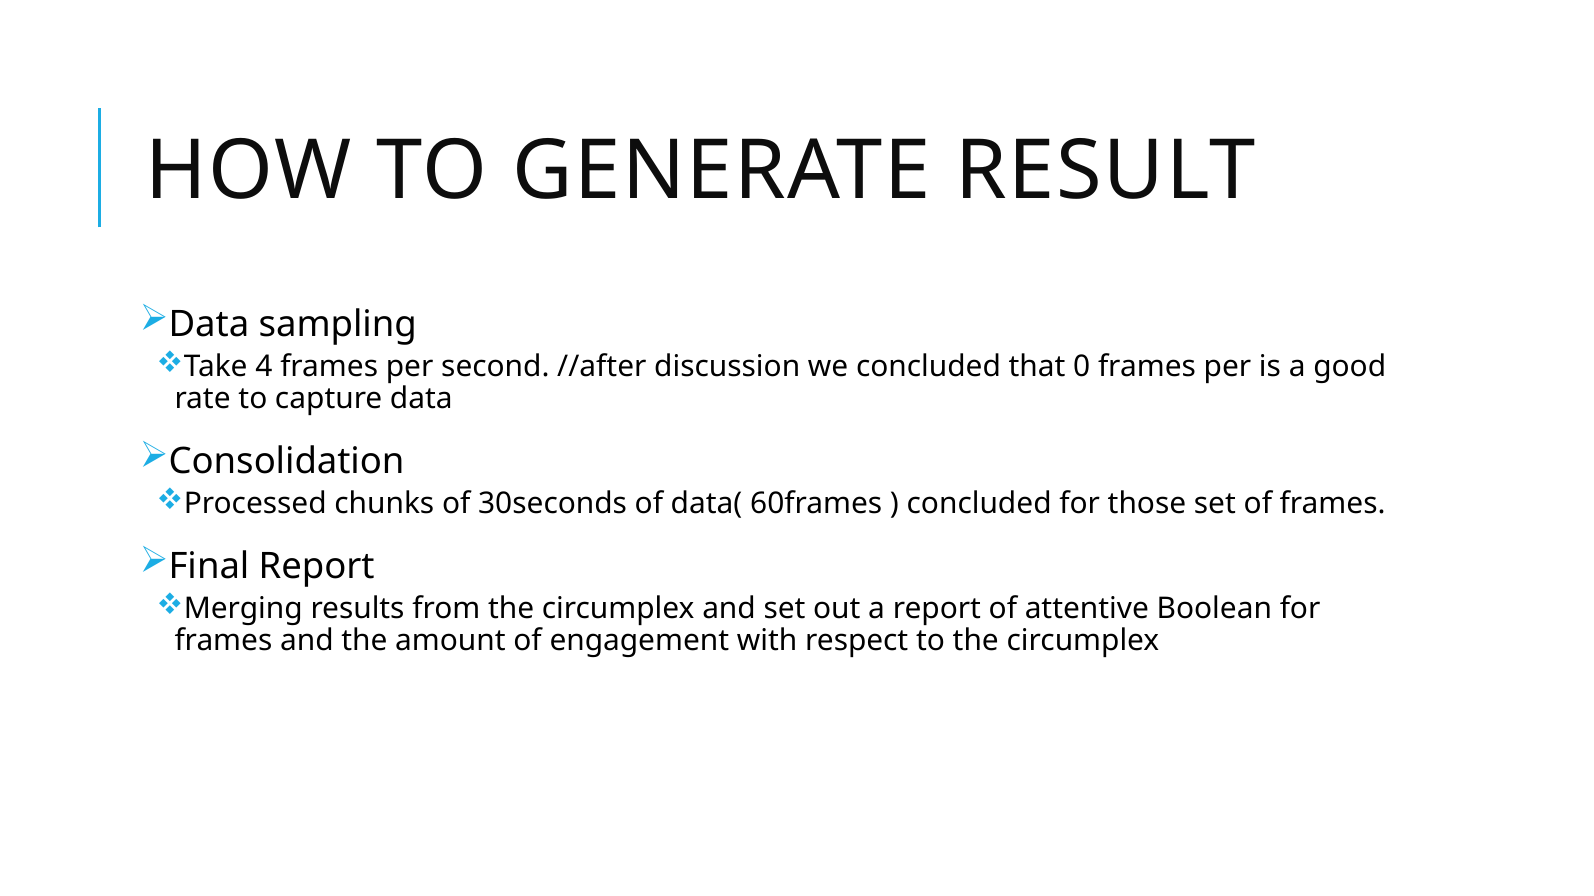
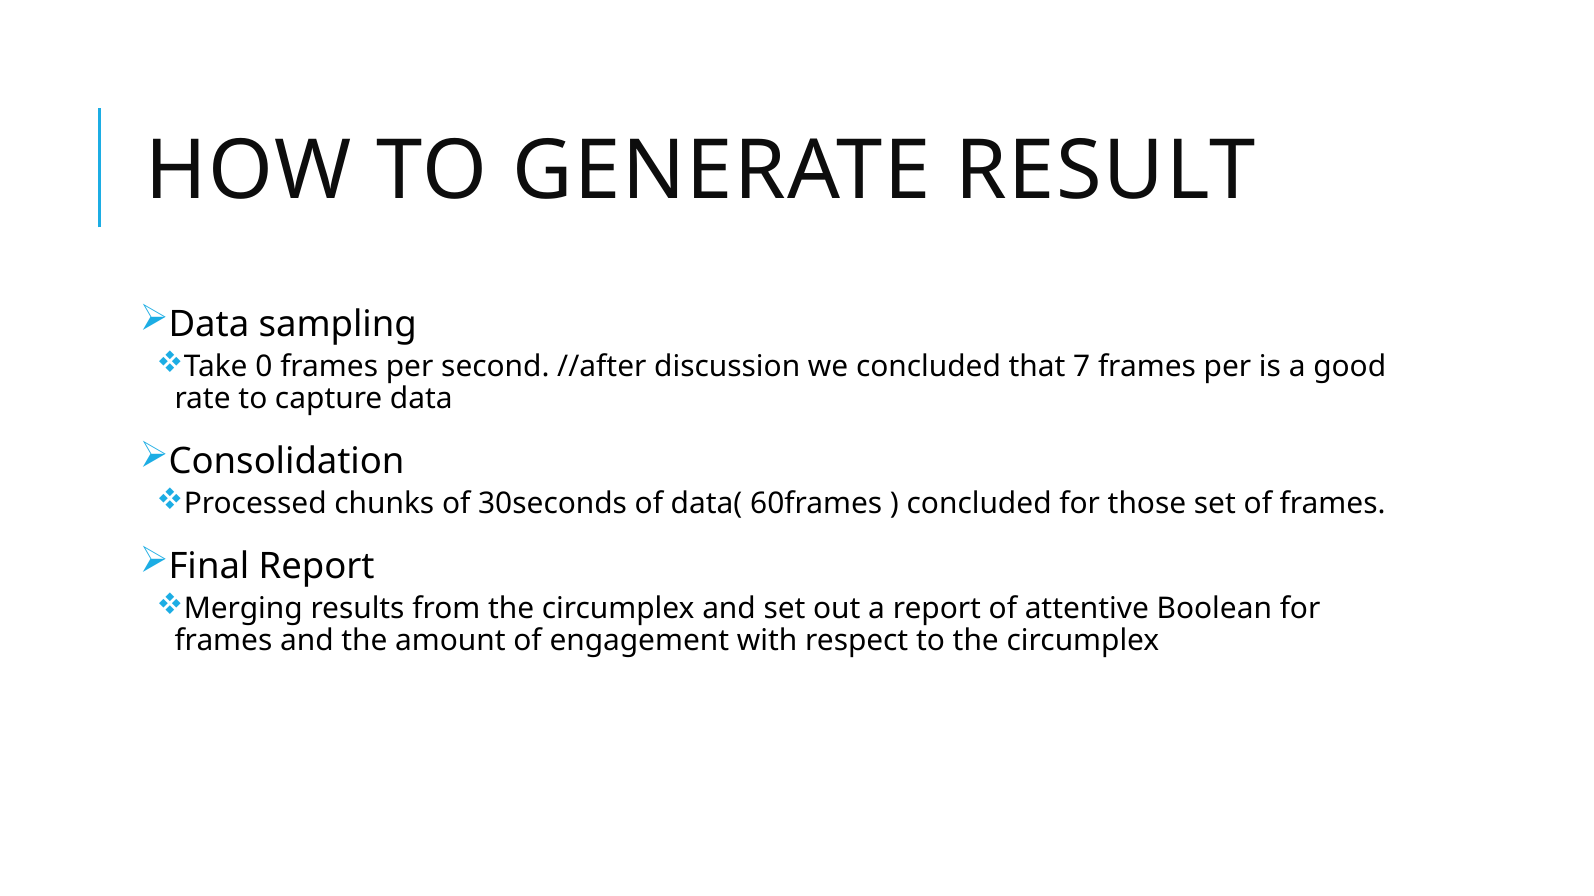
4: 4 -> 0
0: 0 -> 7
